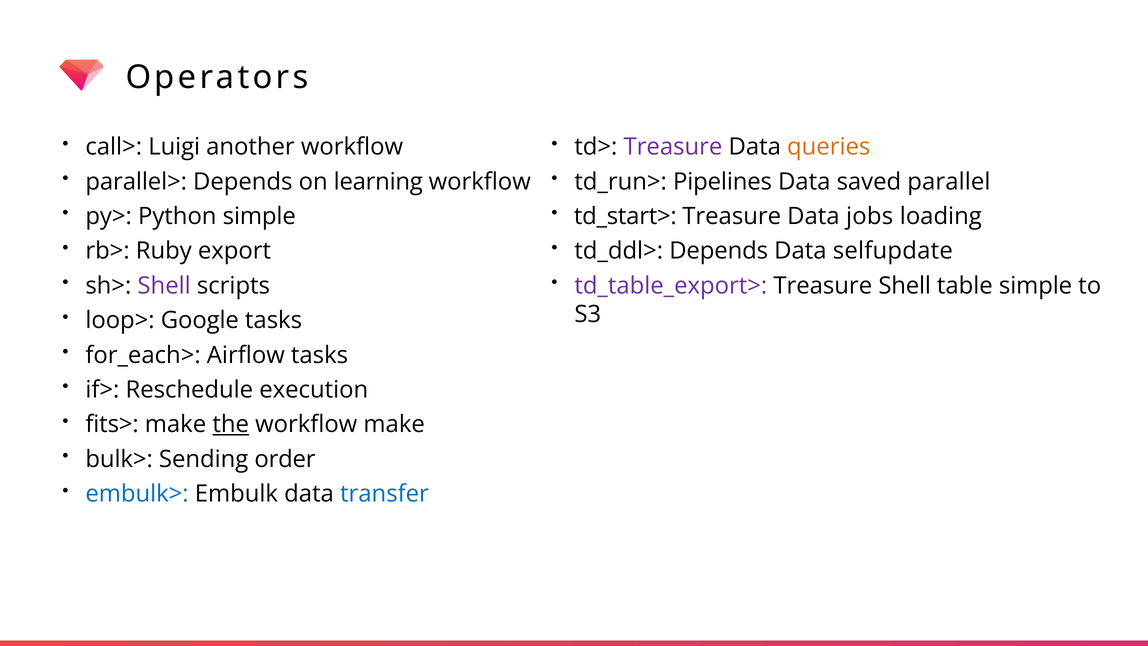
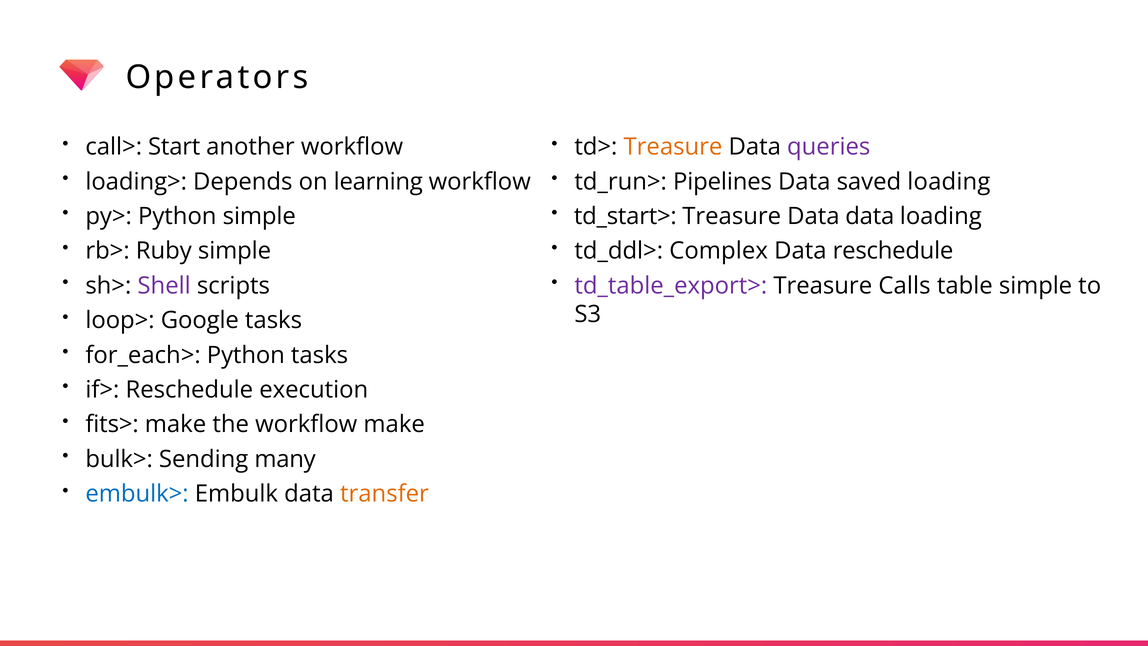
Luigi: Luigi -> Start
Treasure at (673, 147) colour: purple -> orange
queries colour: orange -> purple
parallel>: parallel> -> loading>
saved parallel: parallel -> loading
Data jobs: jobs -> data
td_ddl> Depends: Depends -> Complex
Data selfupdate: selfupdate -> reschedule
Ruby export: export -> simple
Treasure Shell: Shell -> Calls
for_each> Airflow: Airflow -> Python
the underline: present -> none
order: order -> many
transfer colour: blue -> orange
